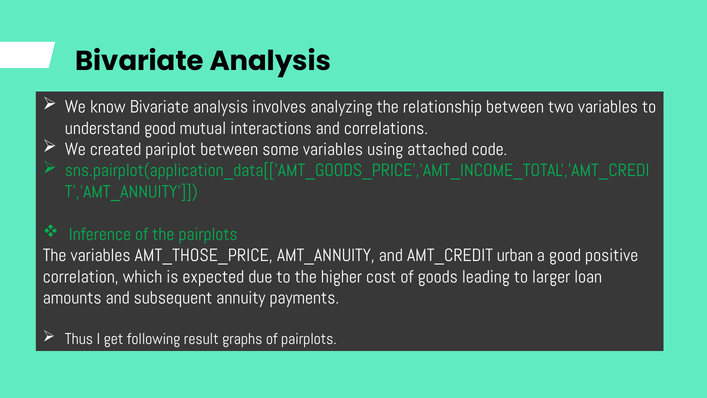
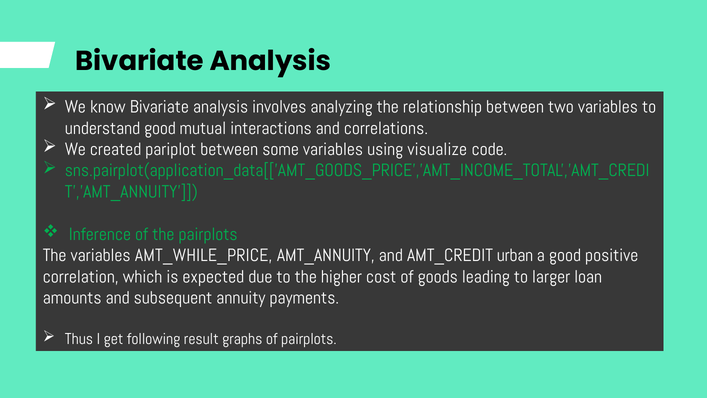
attached: attached -> visualize
AMT_THOSE_PRICE: AMT_THOSE_PRICE -> AMT_WHILE_PRICE
